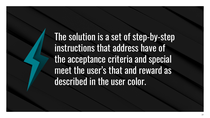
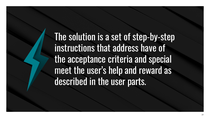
user’s that: that -> help
color: color -> parts
